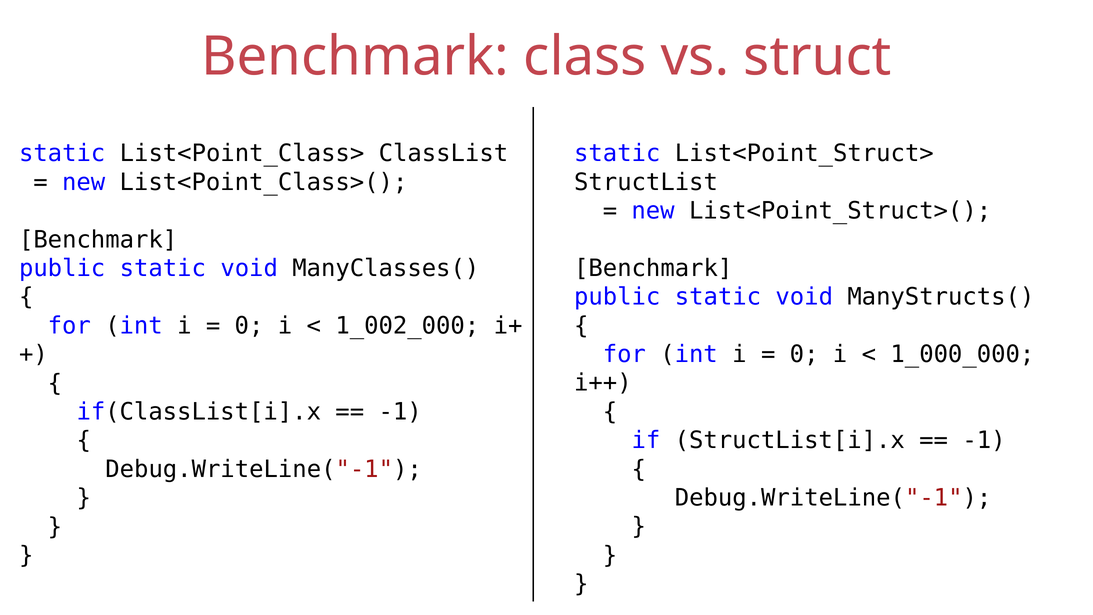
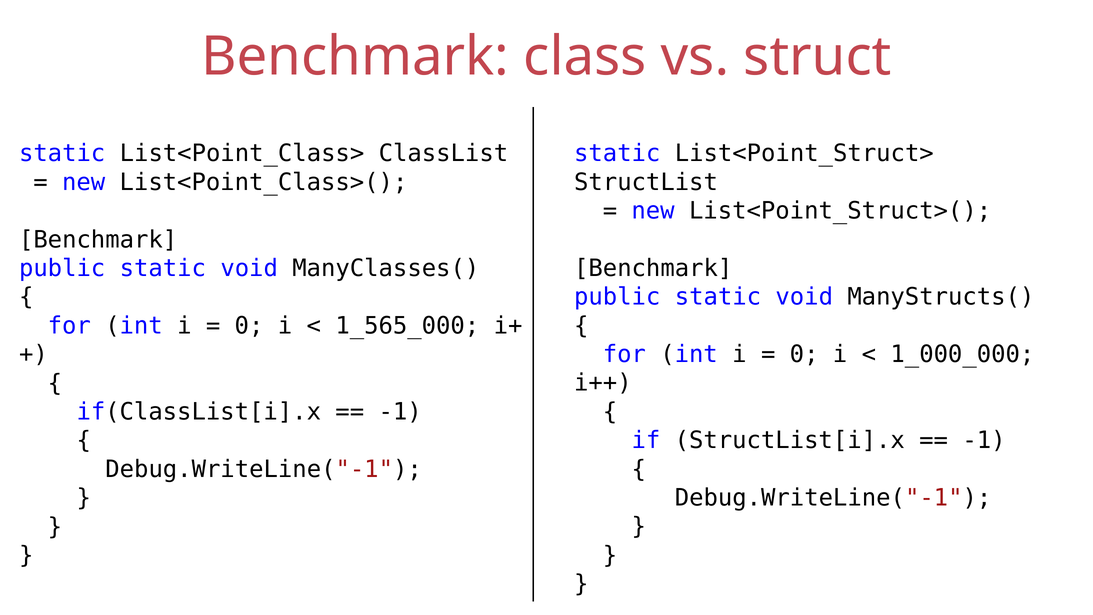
1_002_000: 1_002_000 -> 1_565_000
